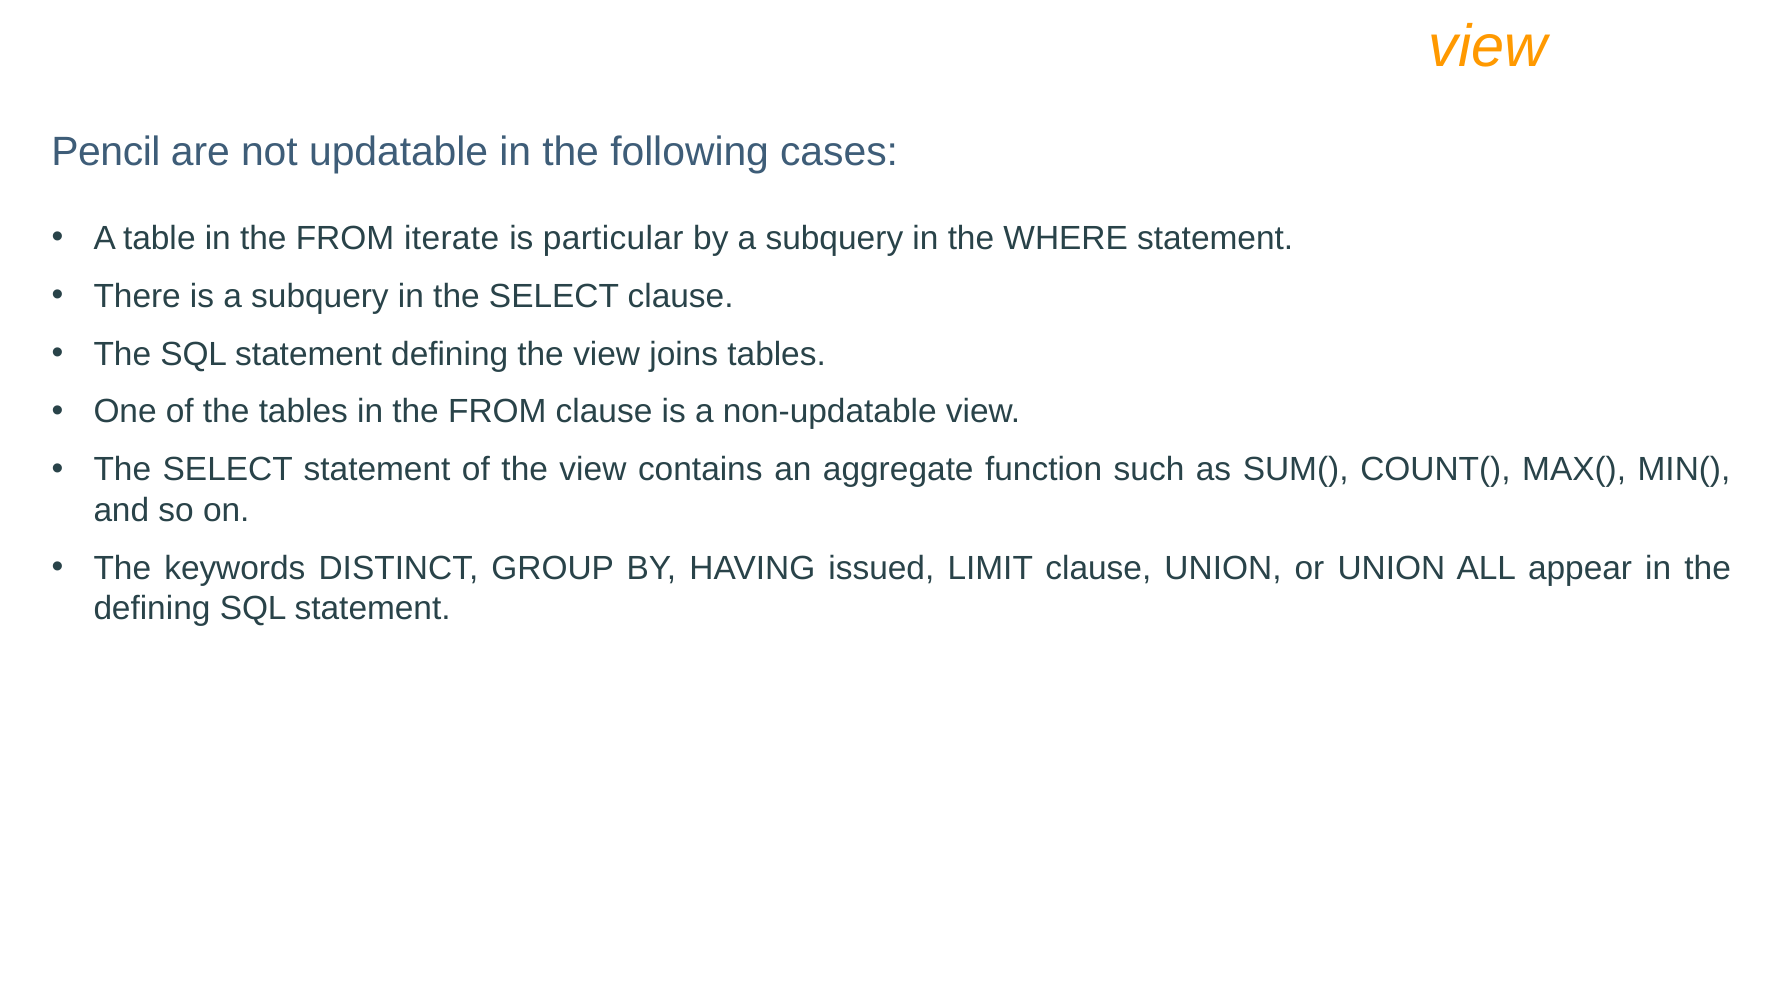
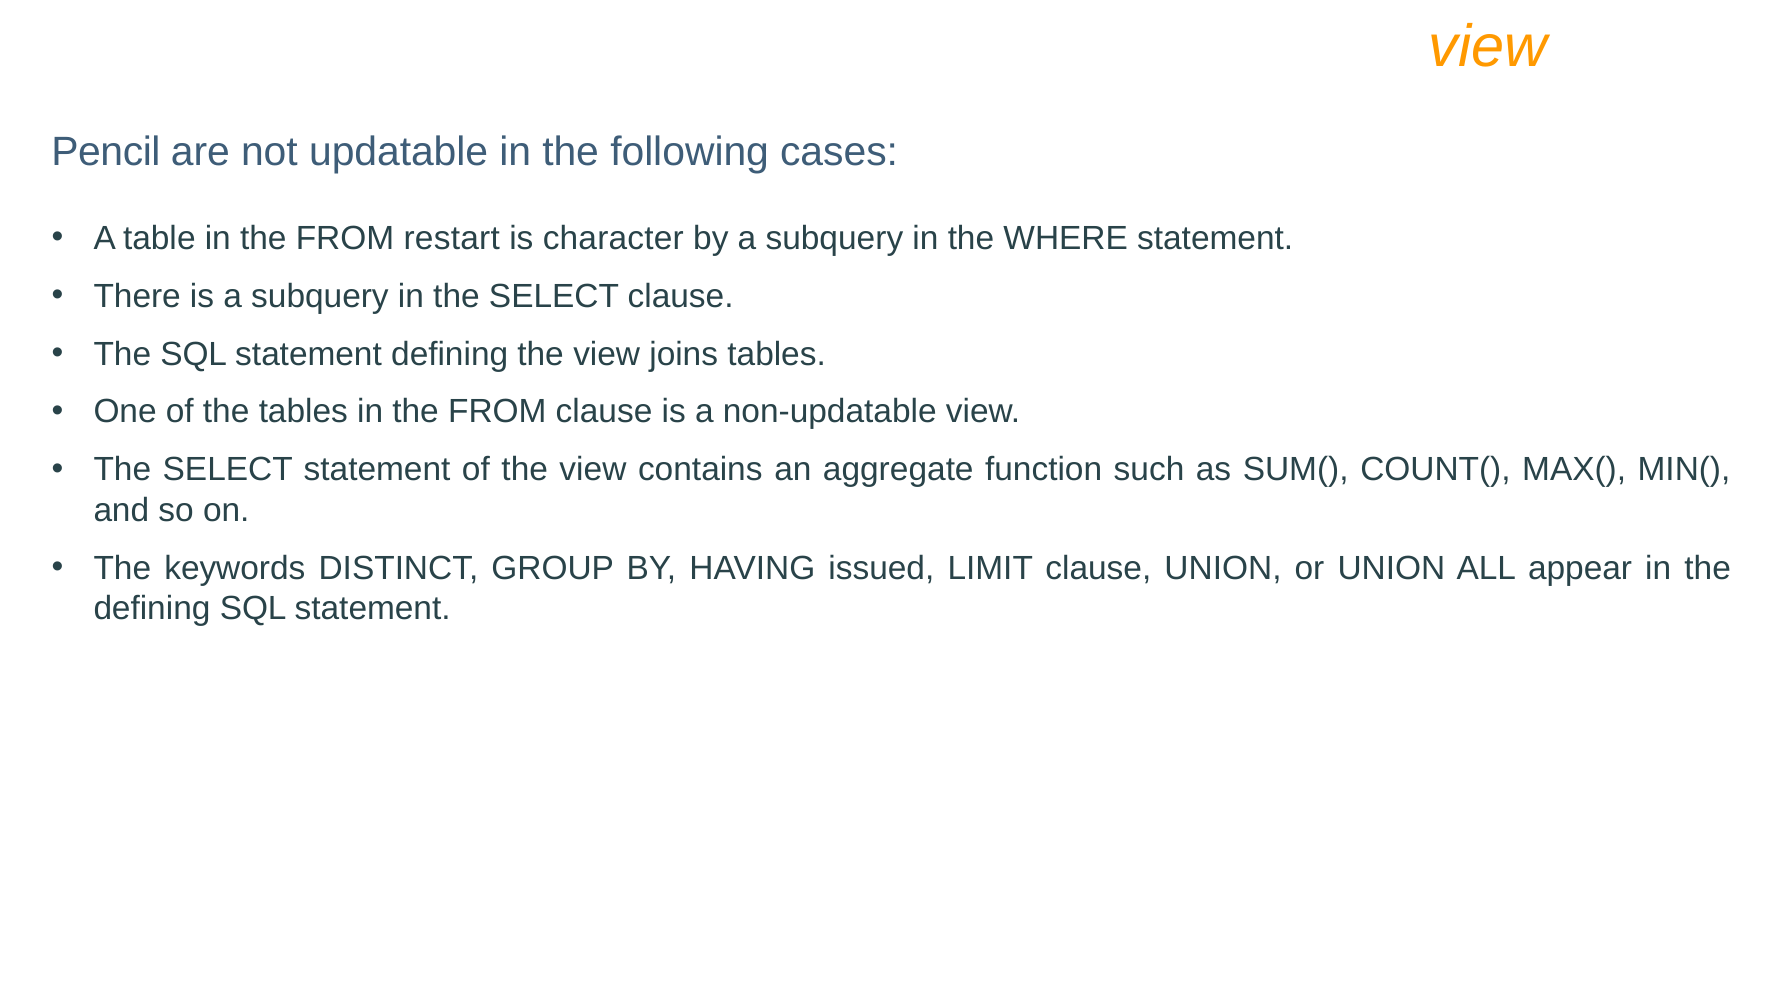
iterate: iterate -> restart
particular: particular -> character
